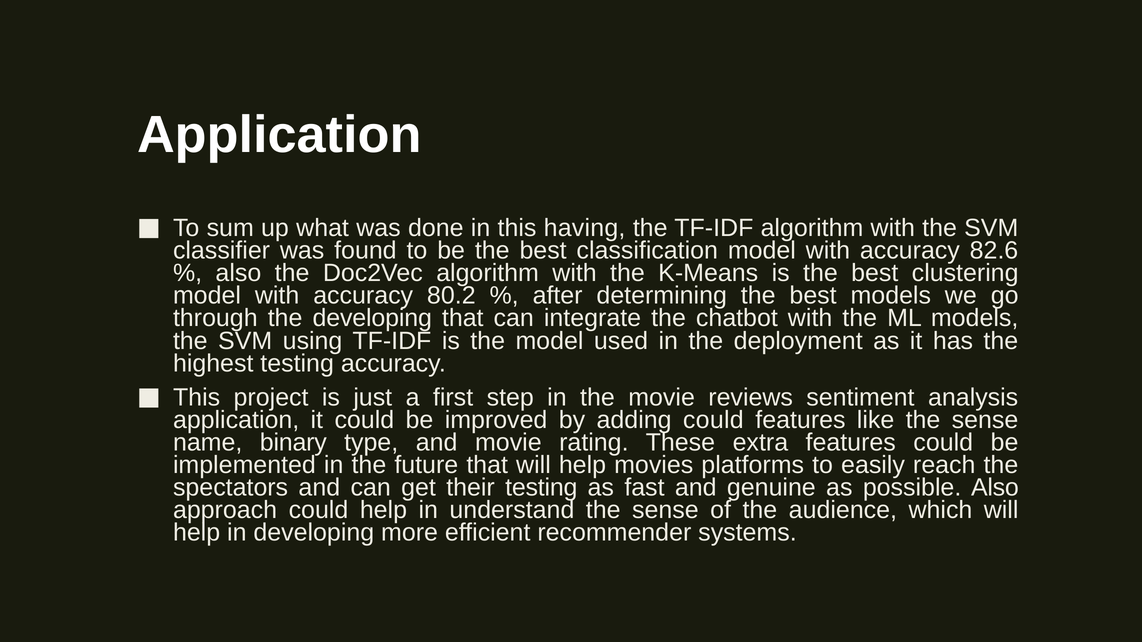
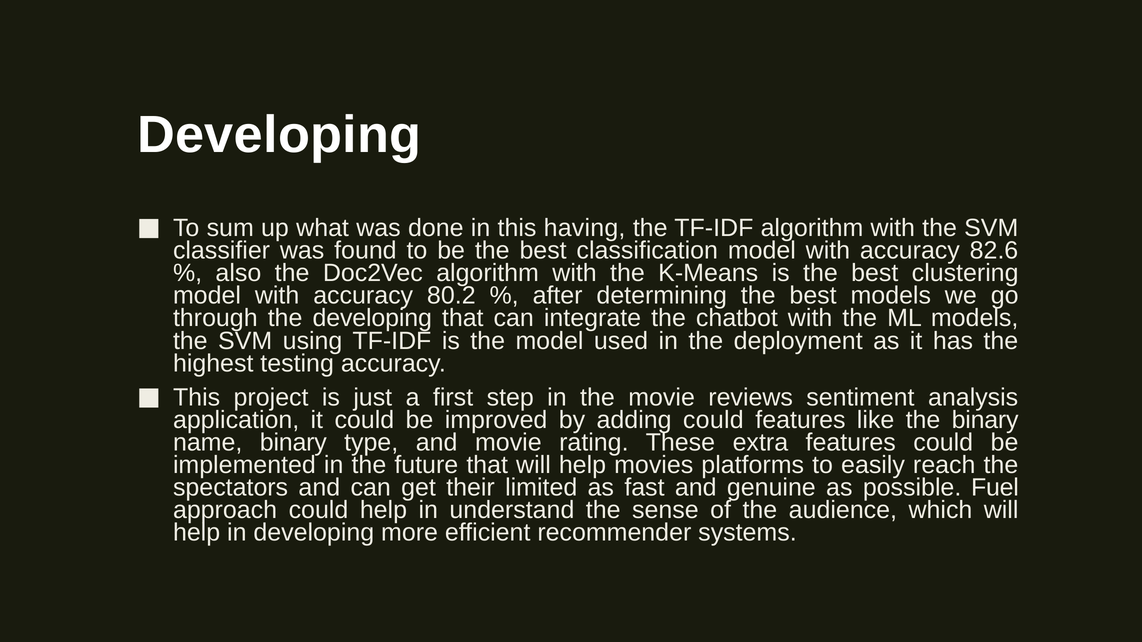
Application at (279, 135): Application -> Developing
like the sense: sense -> binary
their testing: testing -> limited
possible Also: Also -> Fuel
